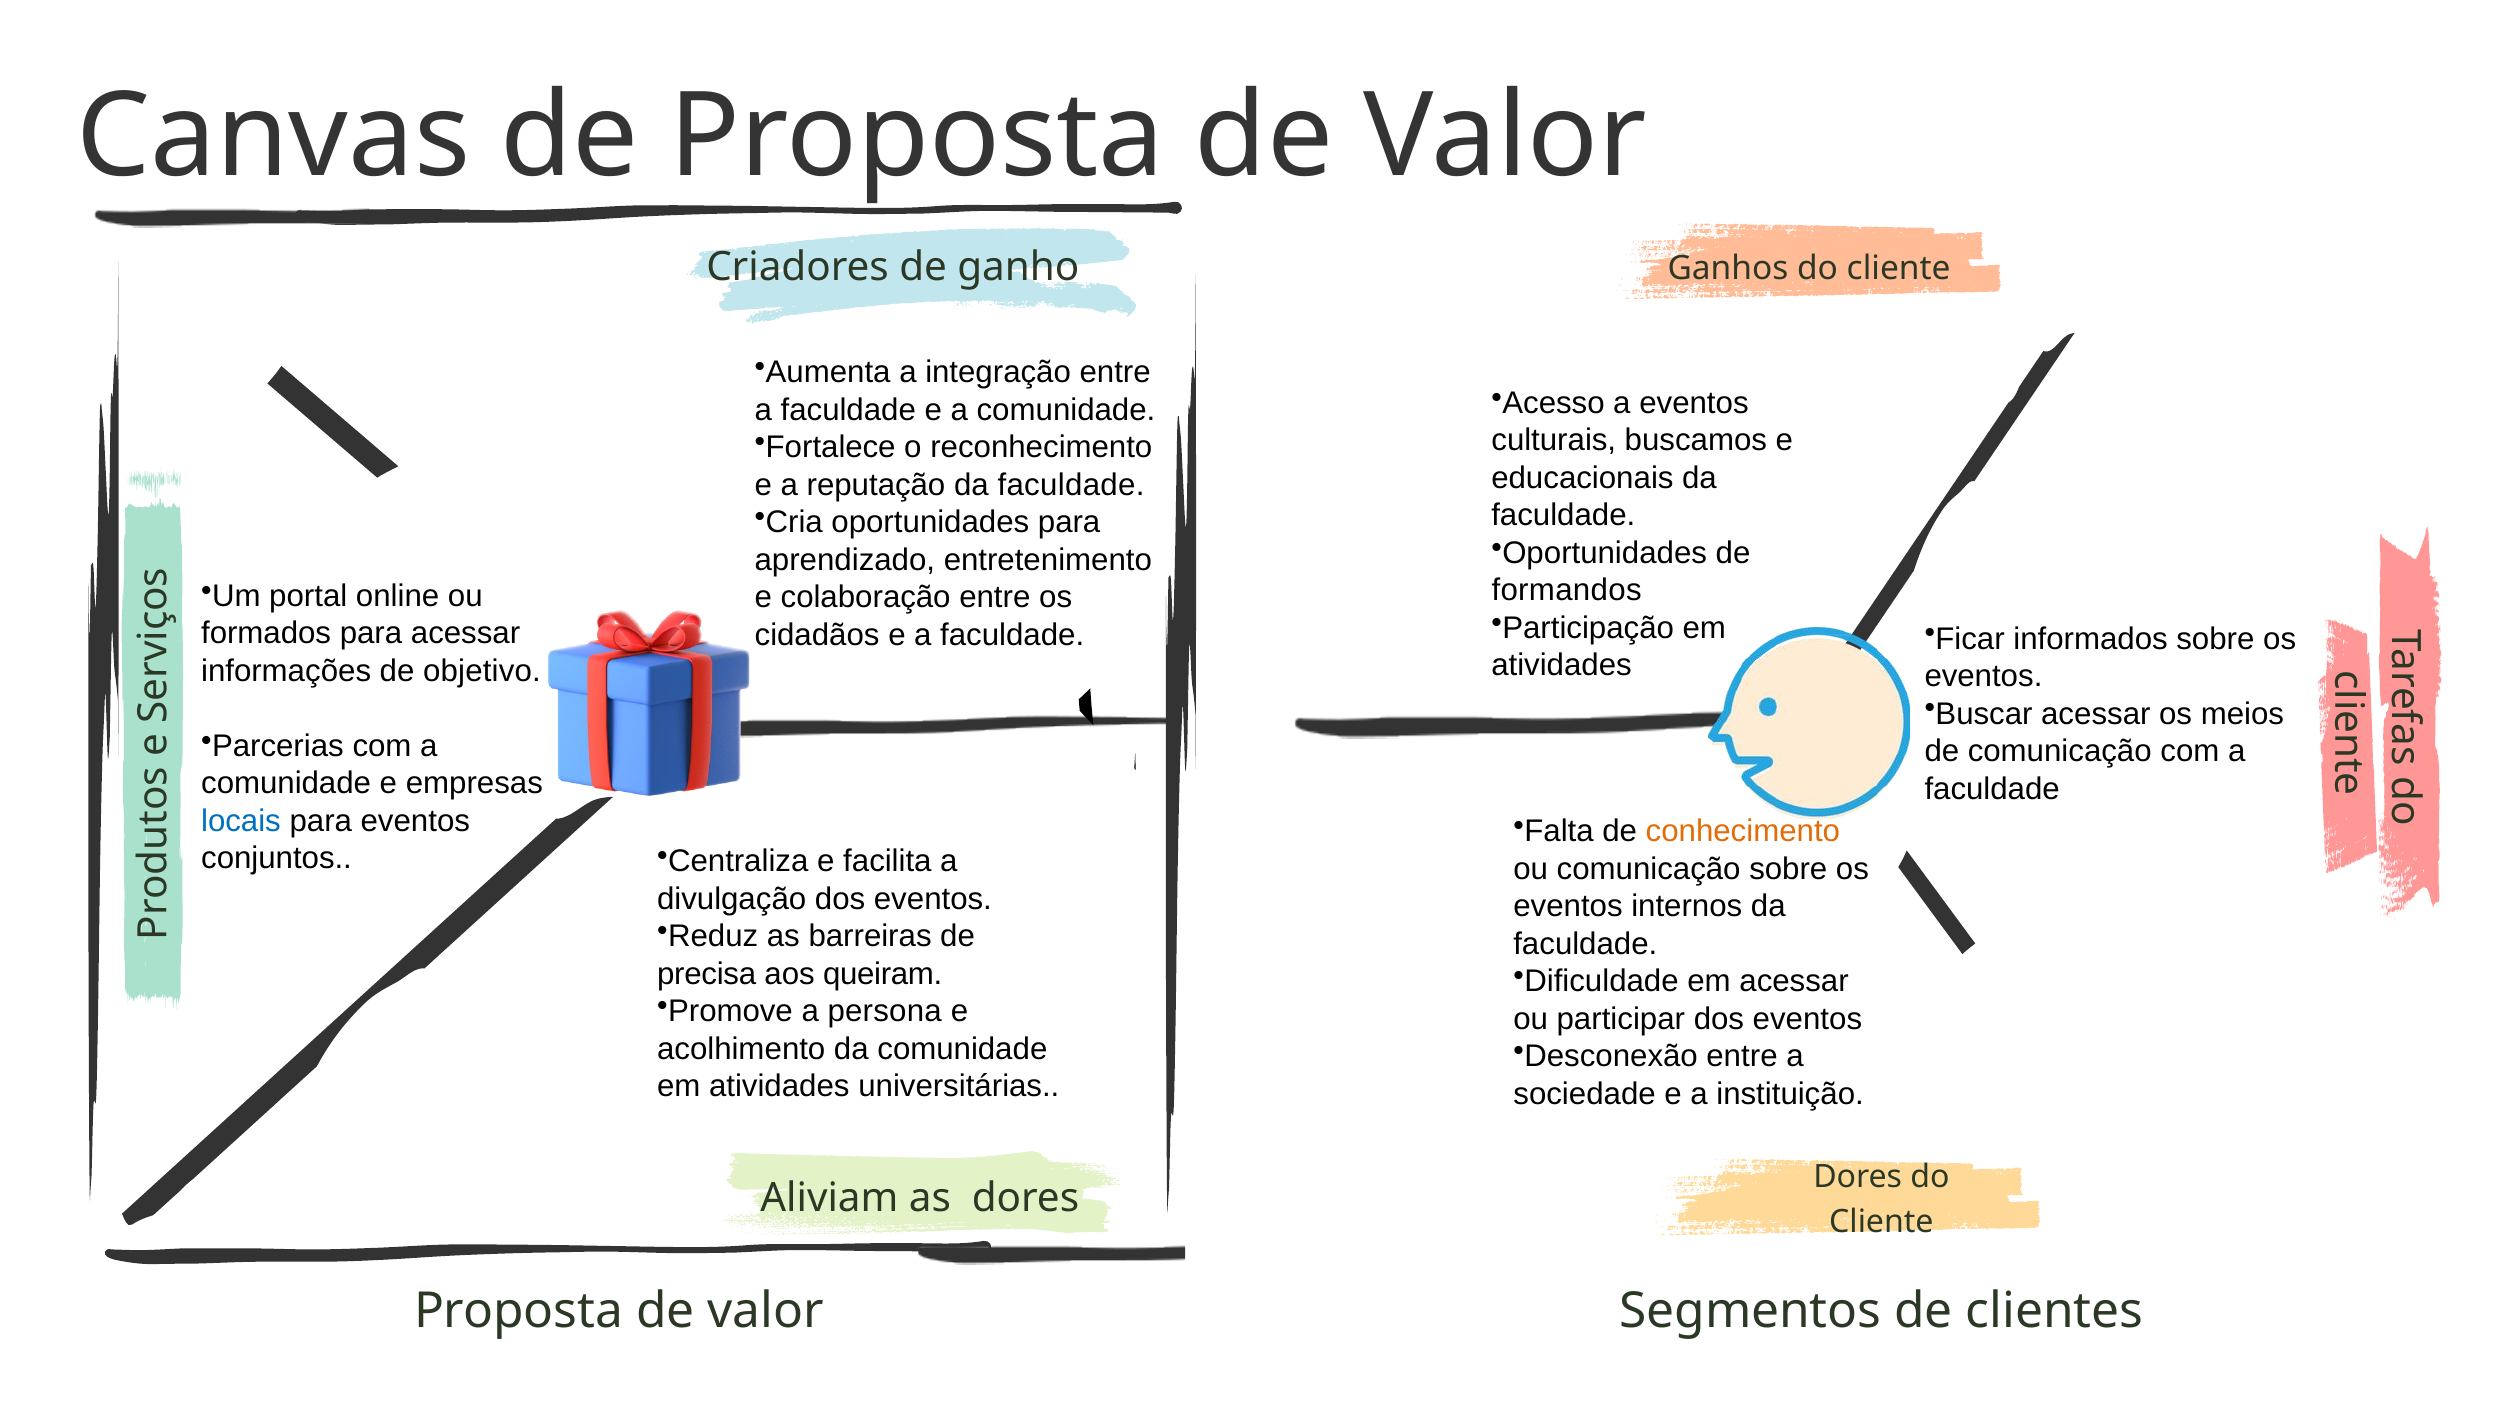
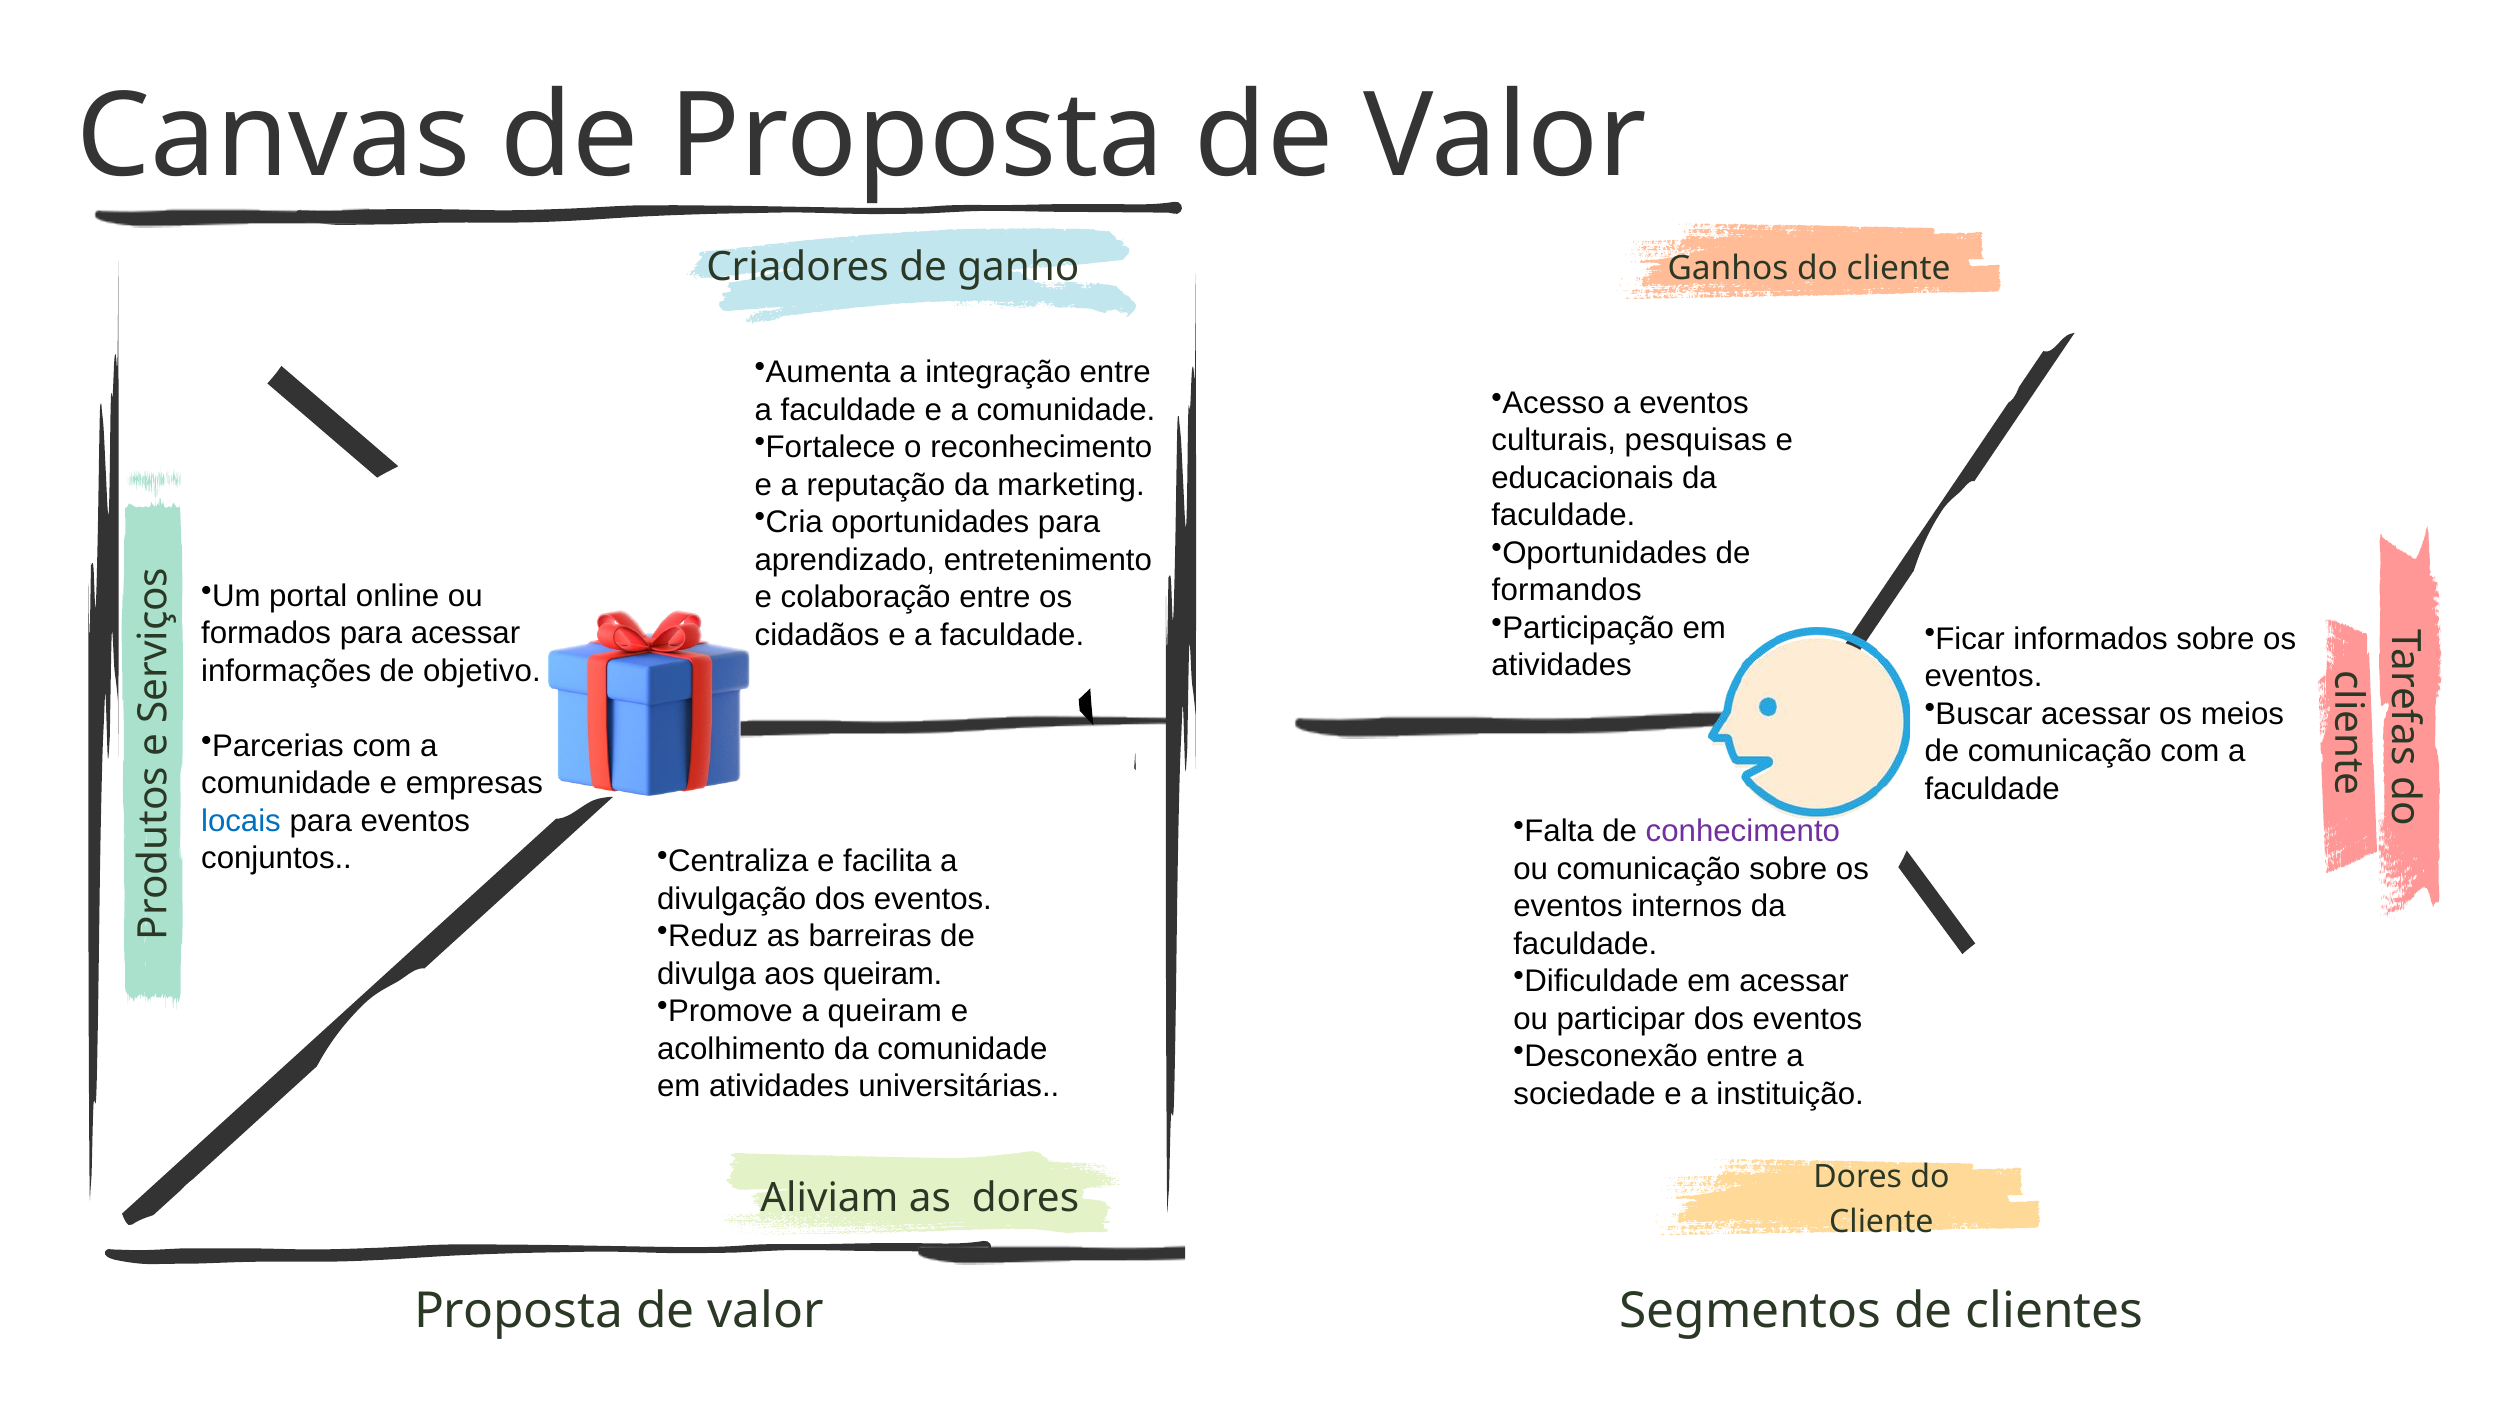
buscamos: buscamos -> pesquisas
reputação da faculdade: faculdade -> marketing
conhecimento colour: orange -> purple
precisa: precisa -> divulga
a persona: persona -> queiram
